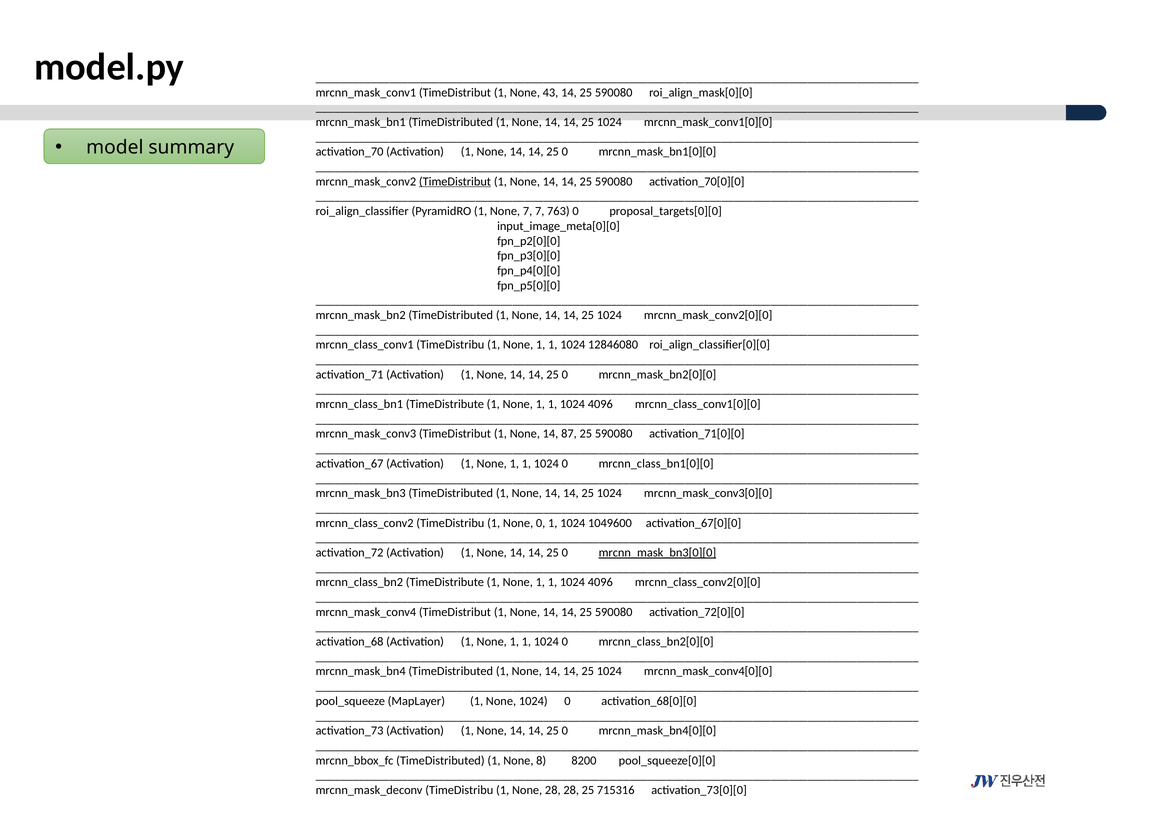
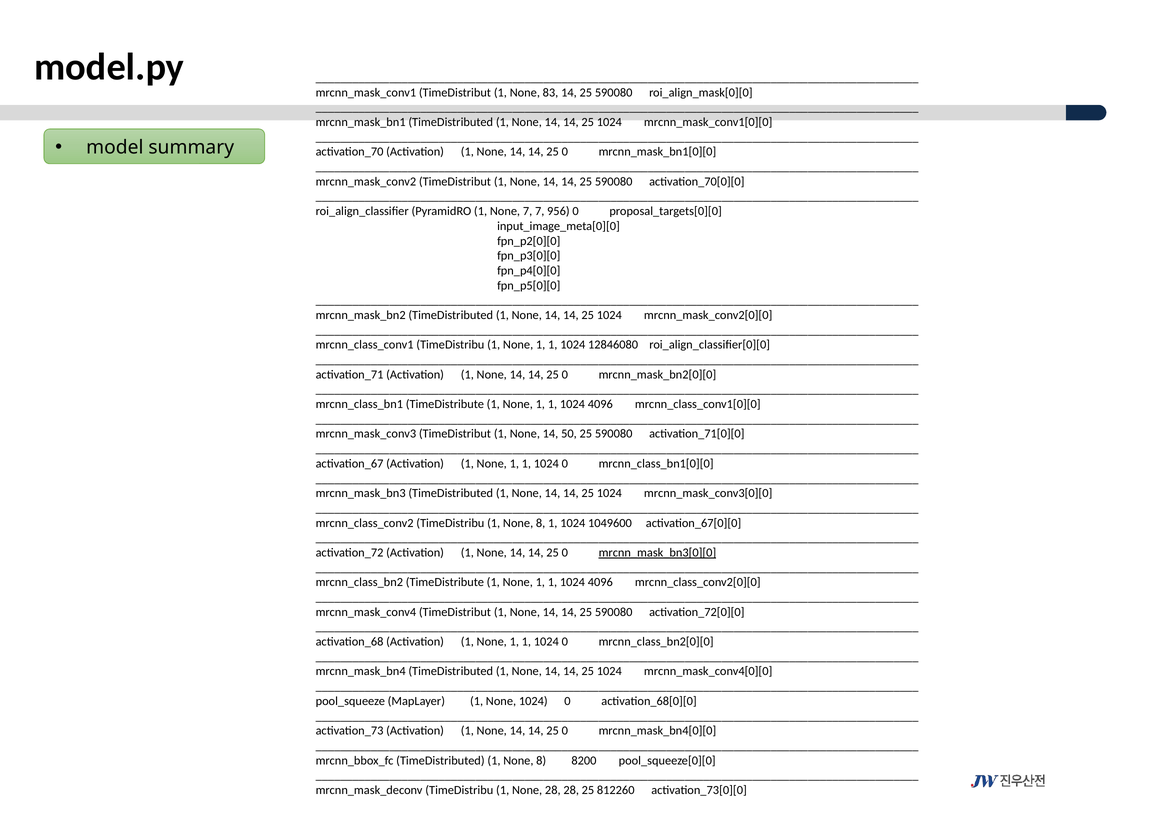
43: 43 -> 83
TimeDistribut at (455, 182) underline: present -> none
763: 763 -> 956
87: 87 -> 50
TimeDistribu 1 None 0: 0 -> 8
715316: 715316 -> 812260
